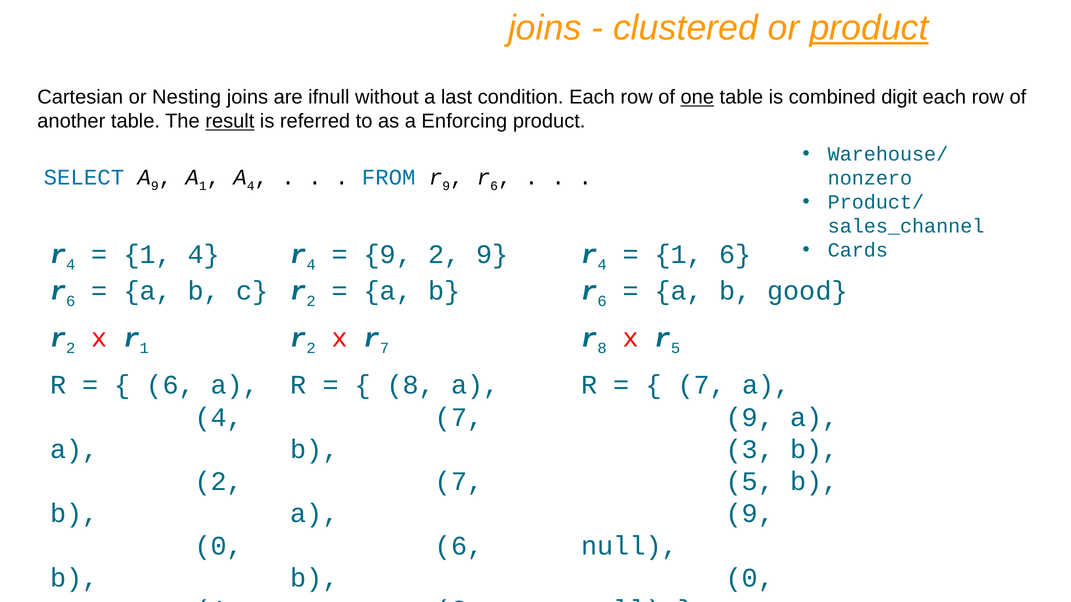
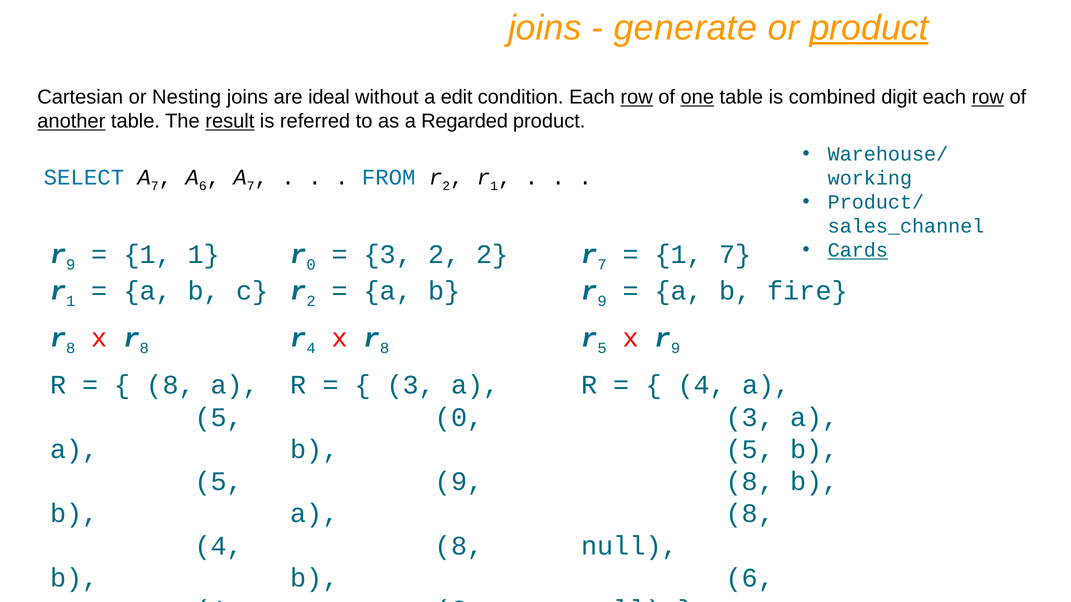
clustered: clustered -> generate
ifnull: ifnull -> ideal
last: last -> edit
row at (637, 97) underline: none -> present
row at (988, 97) underline: none -> present
another underline: none -> present
Enforcing: Enforcing -> Regarded
SELECT A 9: 9 -> 7
A 1: 1 -> 6
4 at (251, 186): 4 -> 7
FROM r 9: 9 -> 2
6 at (494, 186): 6 -> 1
nonzero: nonzero -> working
Cards underline: none -> present
4 at (71, 265): 4 -> 9
1 4: 4 -> 1
4 at (311, 265): 4 -> 0
9 at (388, 254): 9 -> 3
2 9: 9 -> 2
4 at (602, 265): 4 -> 7
1 6: 6 -> 7
6 at (71, 301): 6 -> 1
6 at (602, 301): 6 -> 9
good: good -> fire
2 at (71, 349): 2 -> 8
1 at (144, 349): 1 -> 8
2 at (311, 349): 2 -> 4
7 at (385, 349): 7 -> 8
r 8: 8 -> 5
x r 5: 5 -> 9
6 at (171, 385): 6 -> 8
8 at (411, 385): 8 -> 3
7 at (702, 385): 7 -> 4
4 at (219, 418): 4 -> 5
7 at (459, 418): 7 -> 0
9 at (750, 418): 9 -> 3
3 at (750, 450): 3 -> 5
2 at (219, 482): 2 -> 5
7 at (459, 482): 7 -> 9
5 at (750, 482): 5 -> 8
9 at (750, 514): 9 -> 8
0 at (219, 546): 0 -> 4
6 at (459, 546): 6 -> 8
0 at (750, 578): 0 -> 6
